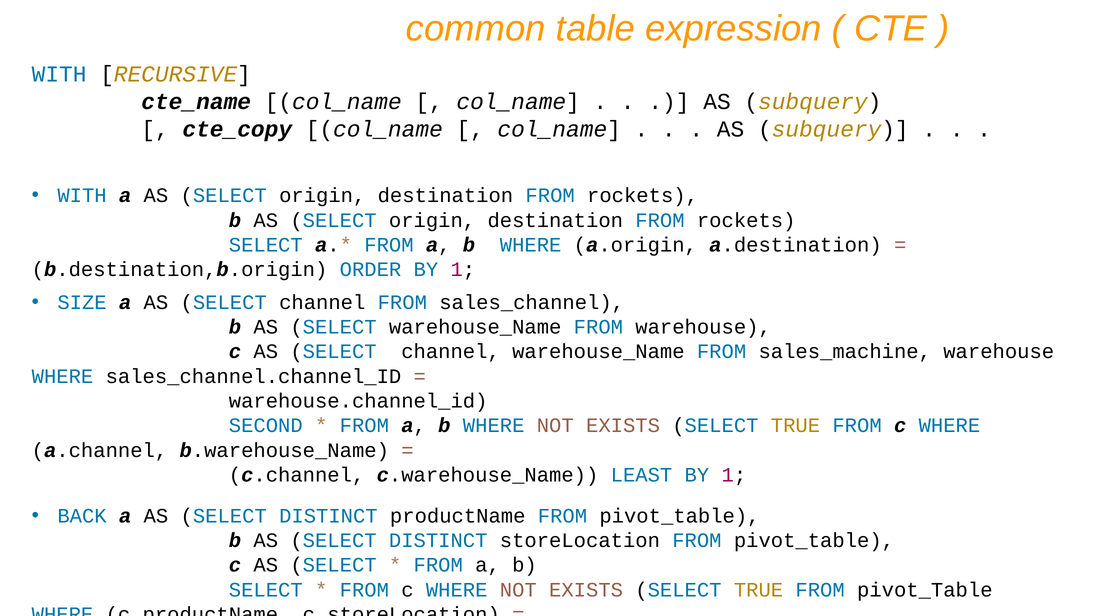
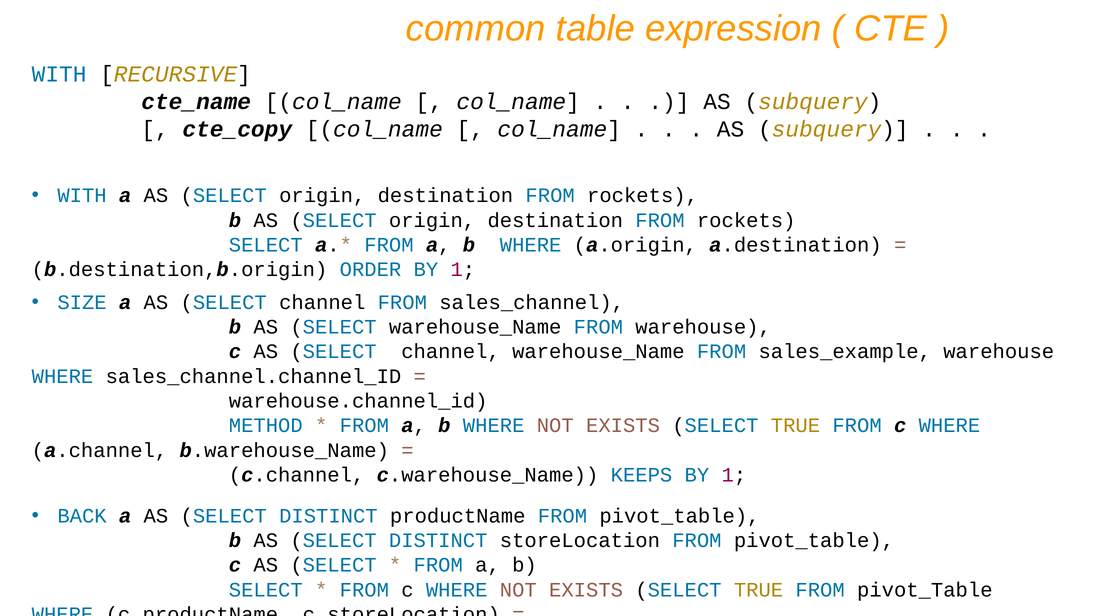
sales_machine: sales_machine -> sales_example
SECOND: SECOND -> METHOD
LEAST: LEAST -> KEEPS
